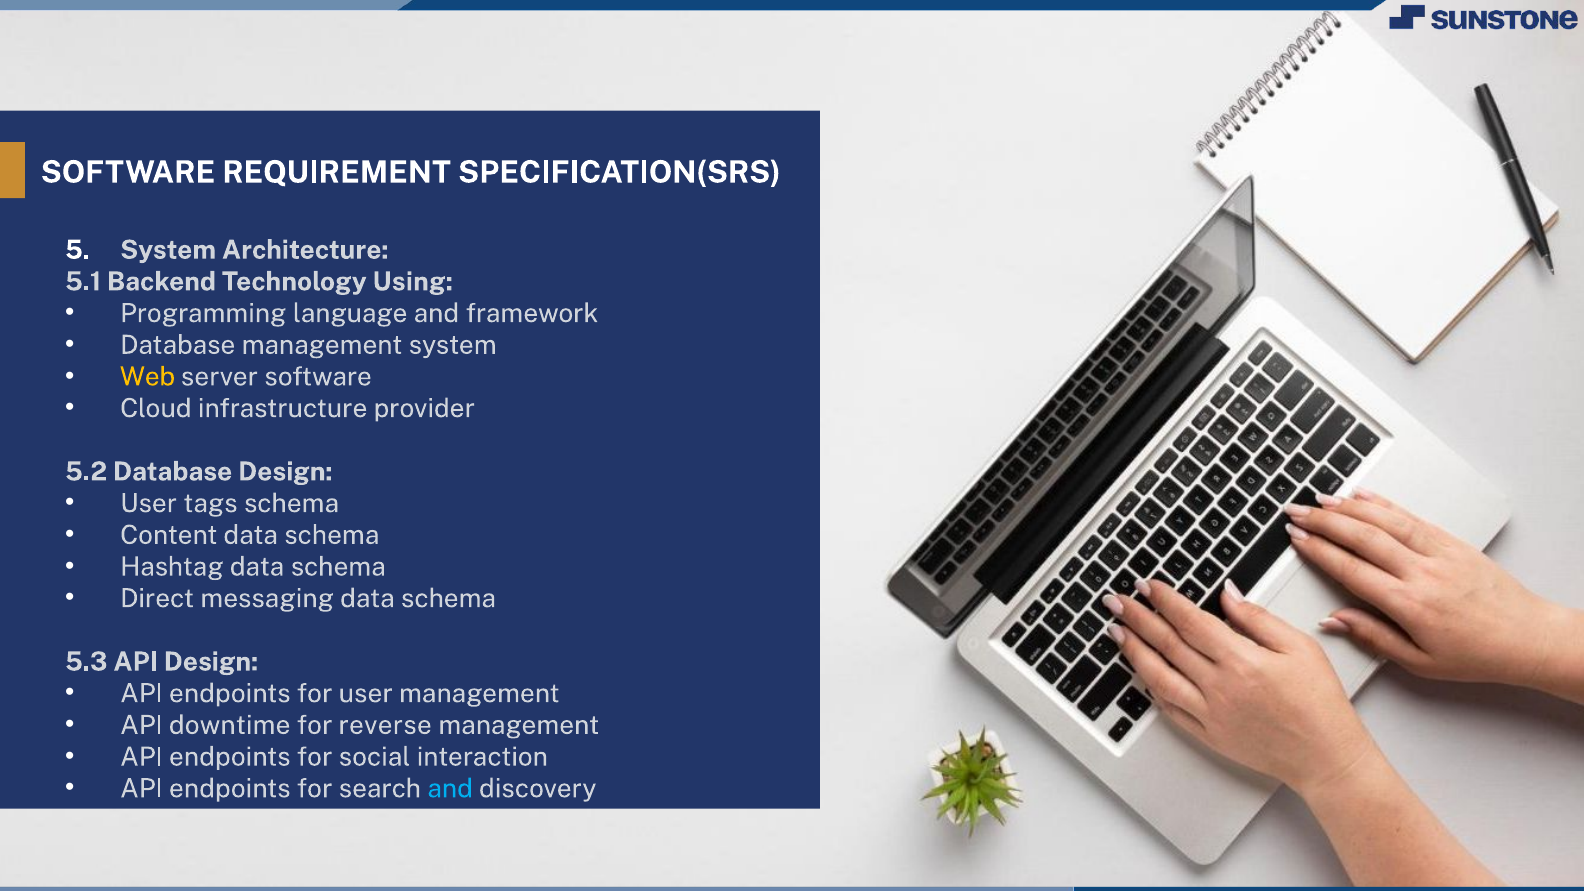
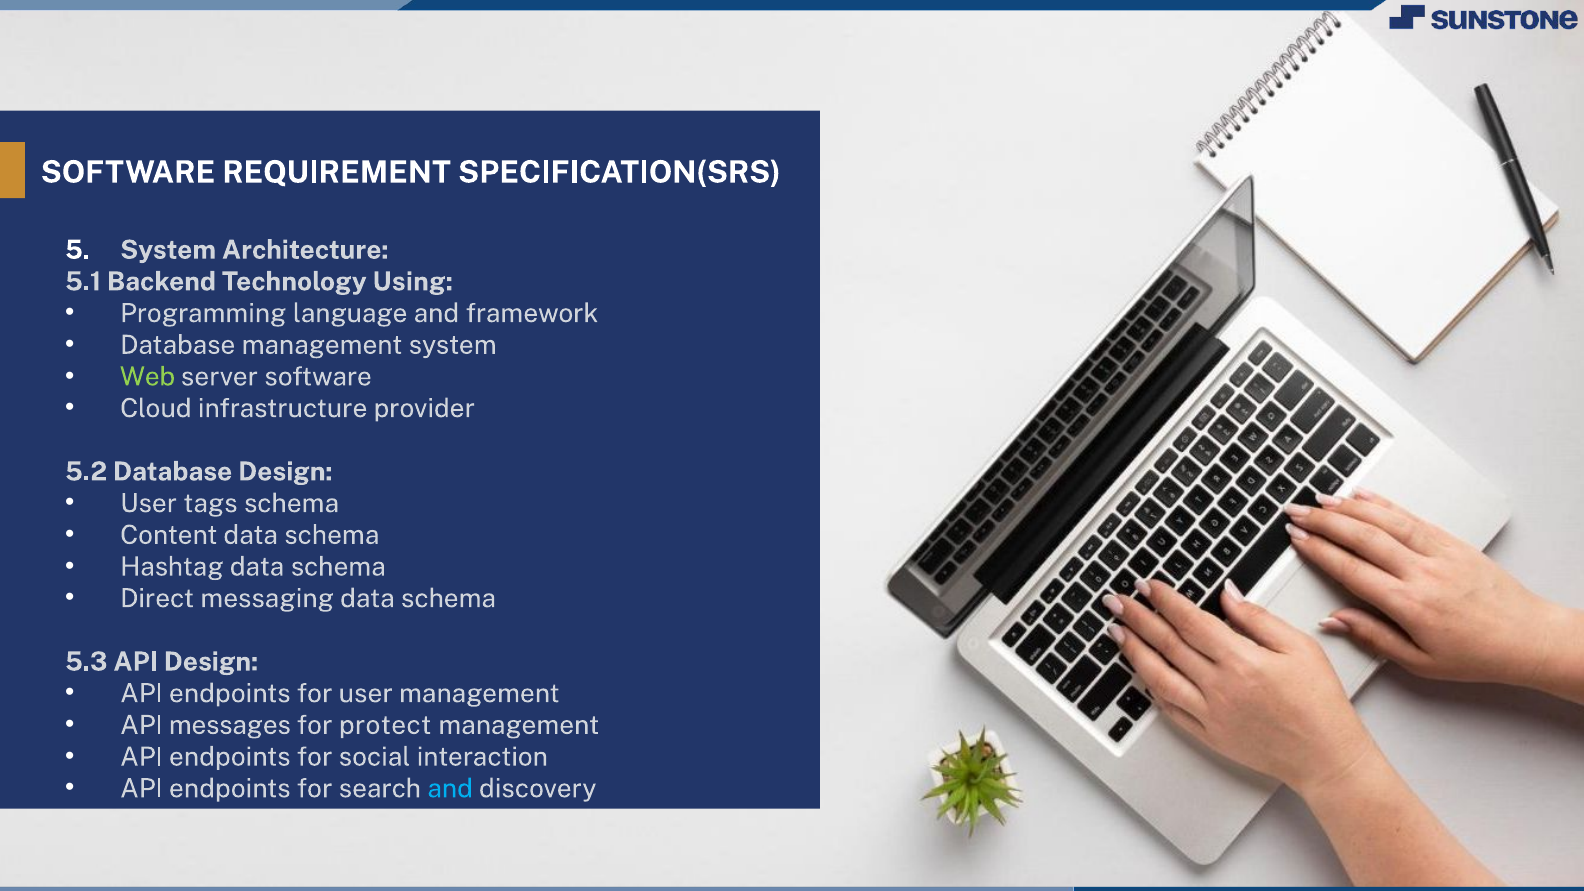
Web colour: yellow -> light green
downtime: downtime -> messages
reverse: reverse -> protect
